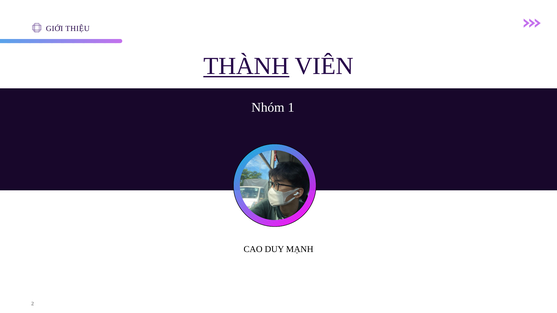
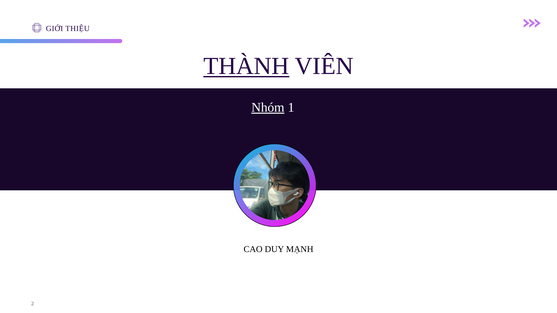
Nhóm underline: none -> present
